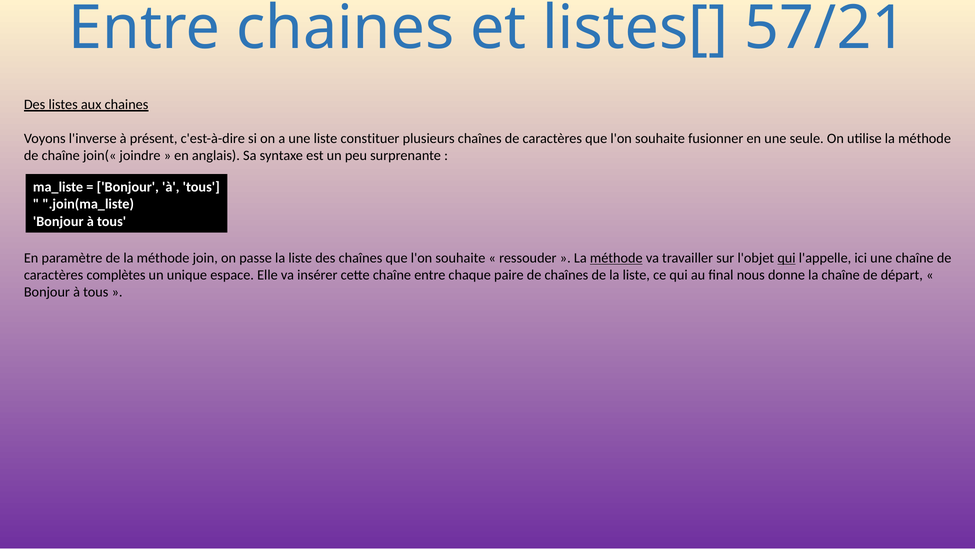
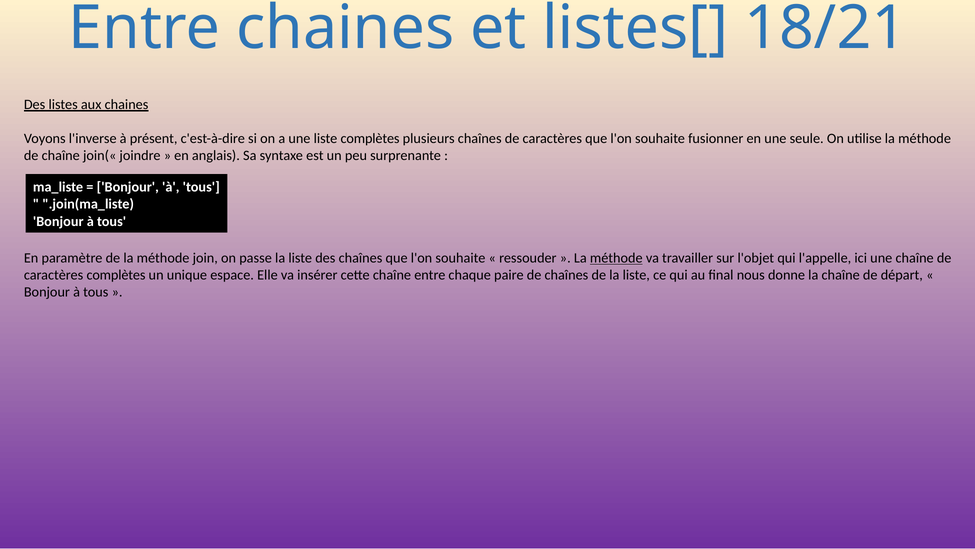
57/21: 57/21 -> 18/21
liste constituer: constituer -> complètes
qui at (787, 258) underline: present -> none
